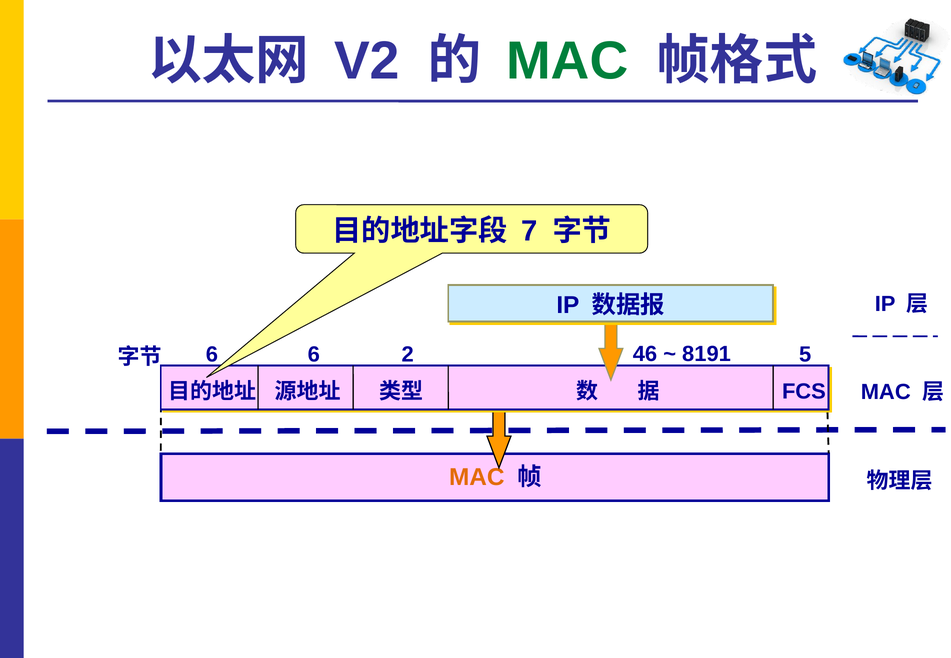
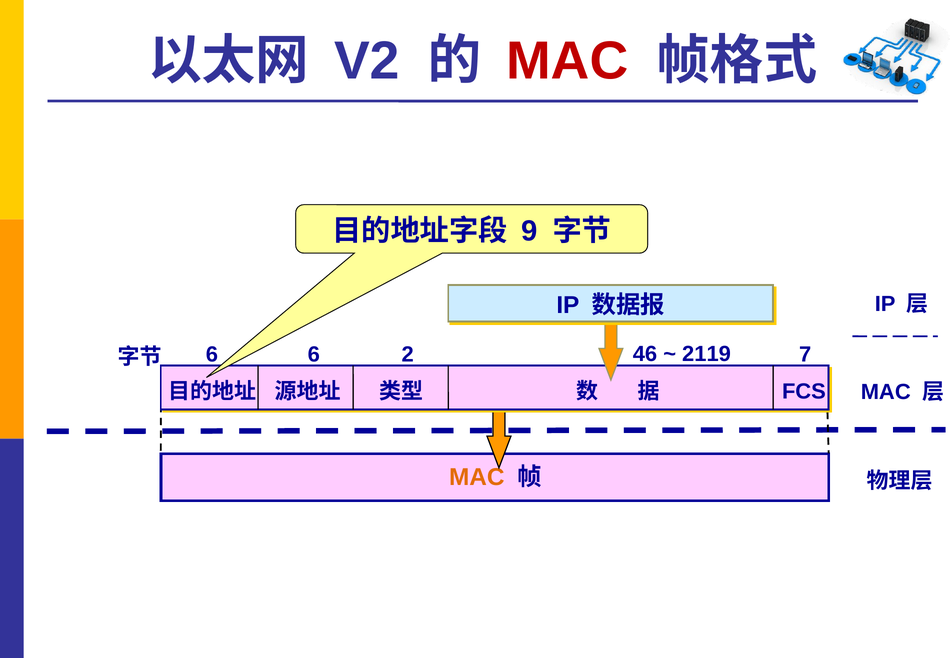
MAC at (567, 61) colour: green -> red
7: 7 -> 9
5: 5 -> 7
8191: 8191 -> 2119
